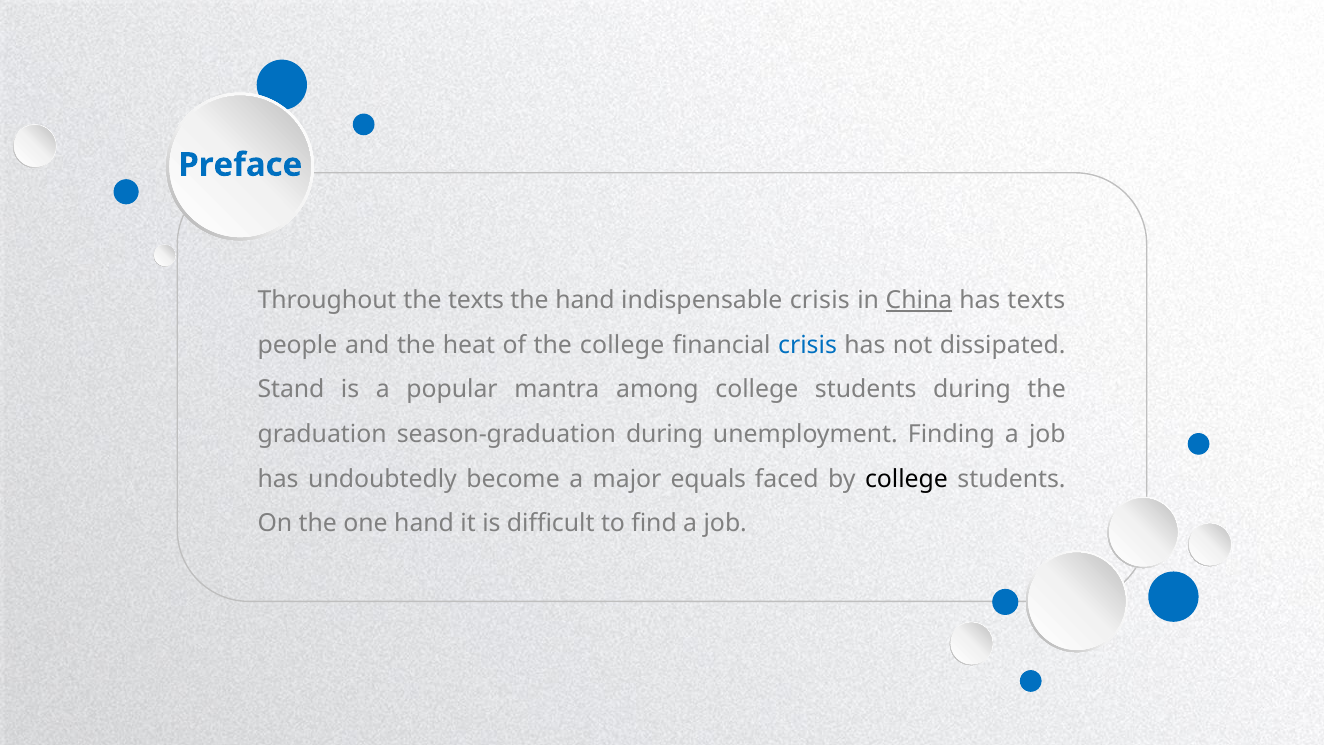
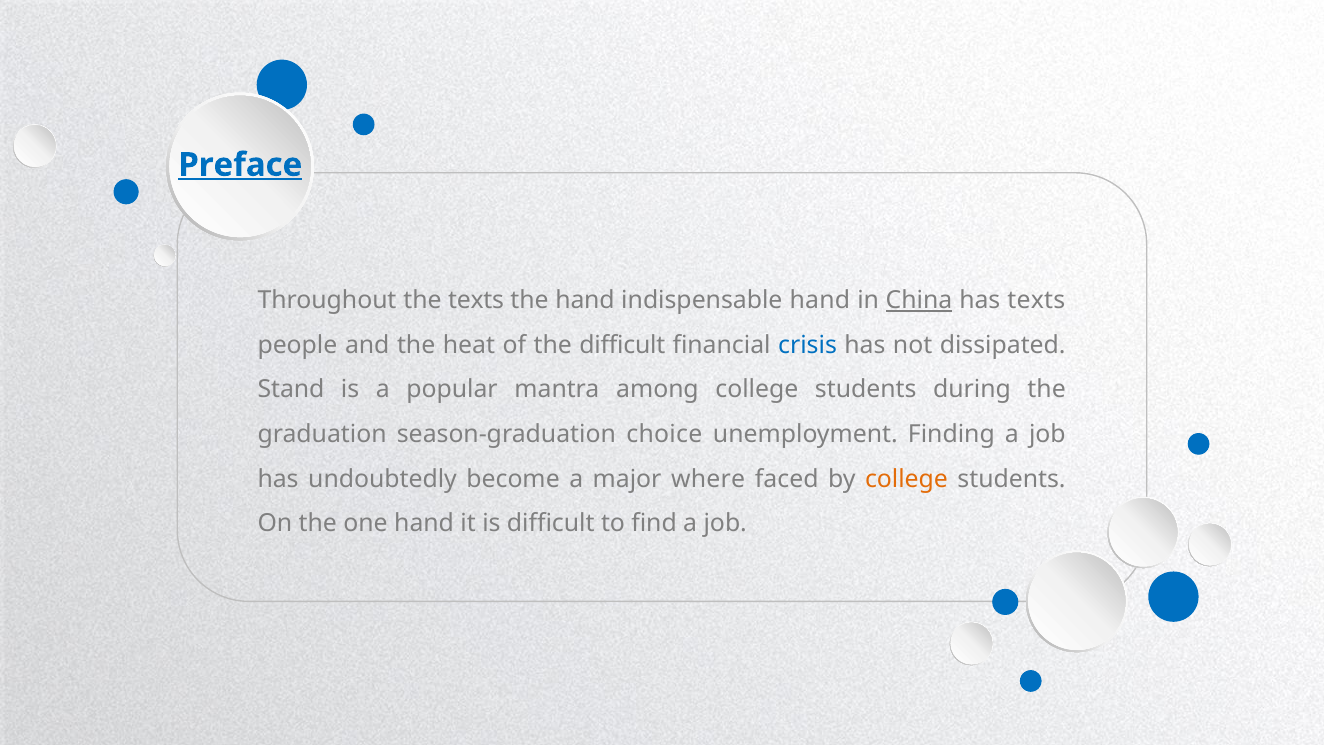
Preface underline: none -> present
indispensable crisis: crisis -> hand
the college: college -> difficult
season-graduation during: during -> choice
equals: equals -> where
college at (906, 479) colour: black -> orange
